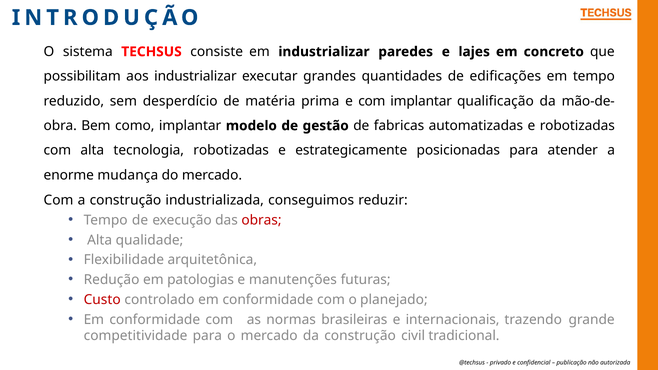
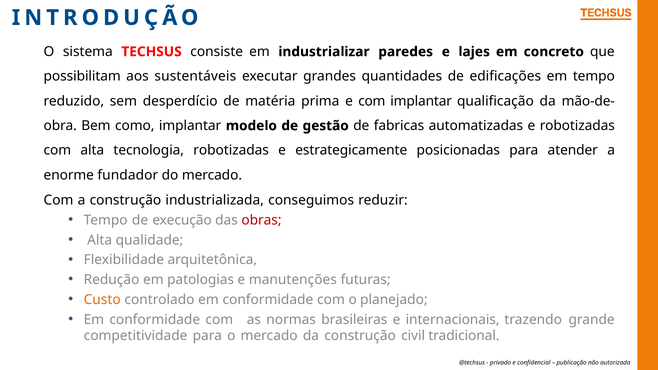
aos industrializar: industrializar -> sustentáveis
mudança: mudança -> fundador
Custo colour: red -> orange
